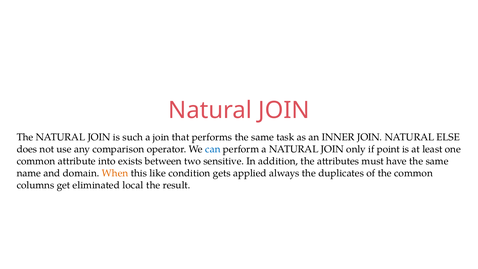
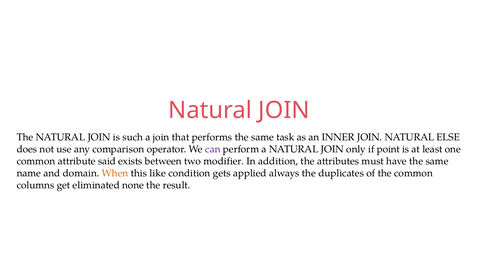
can colour: blue -> purple
into: into -> said
sensitive: sensitive -> modifier
local: local -> none
